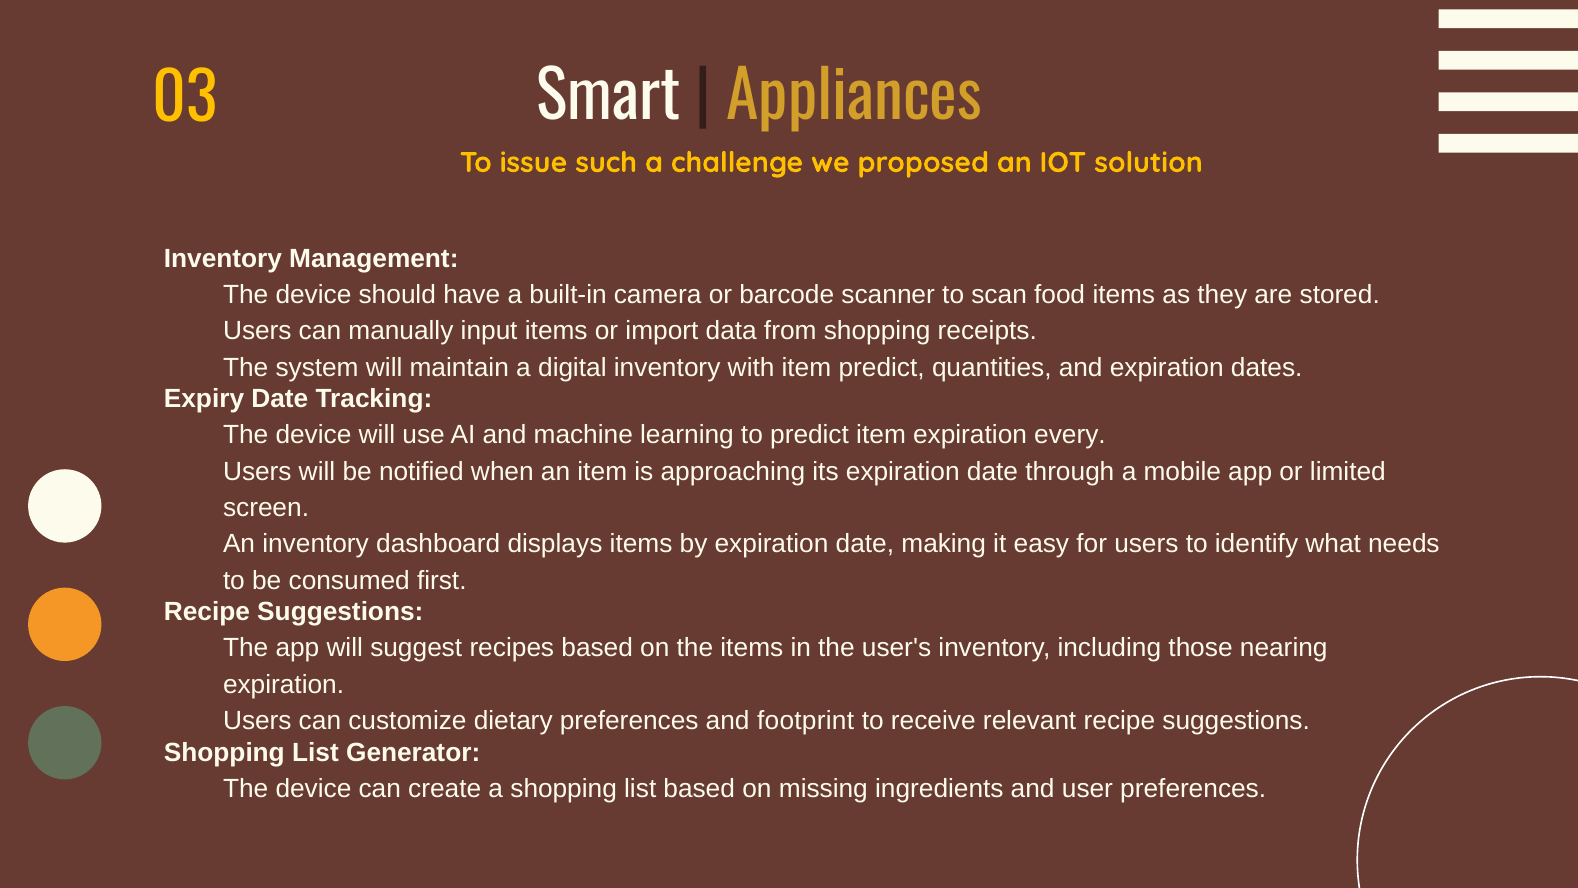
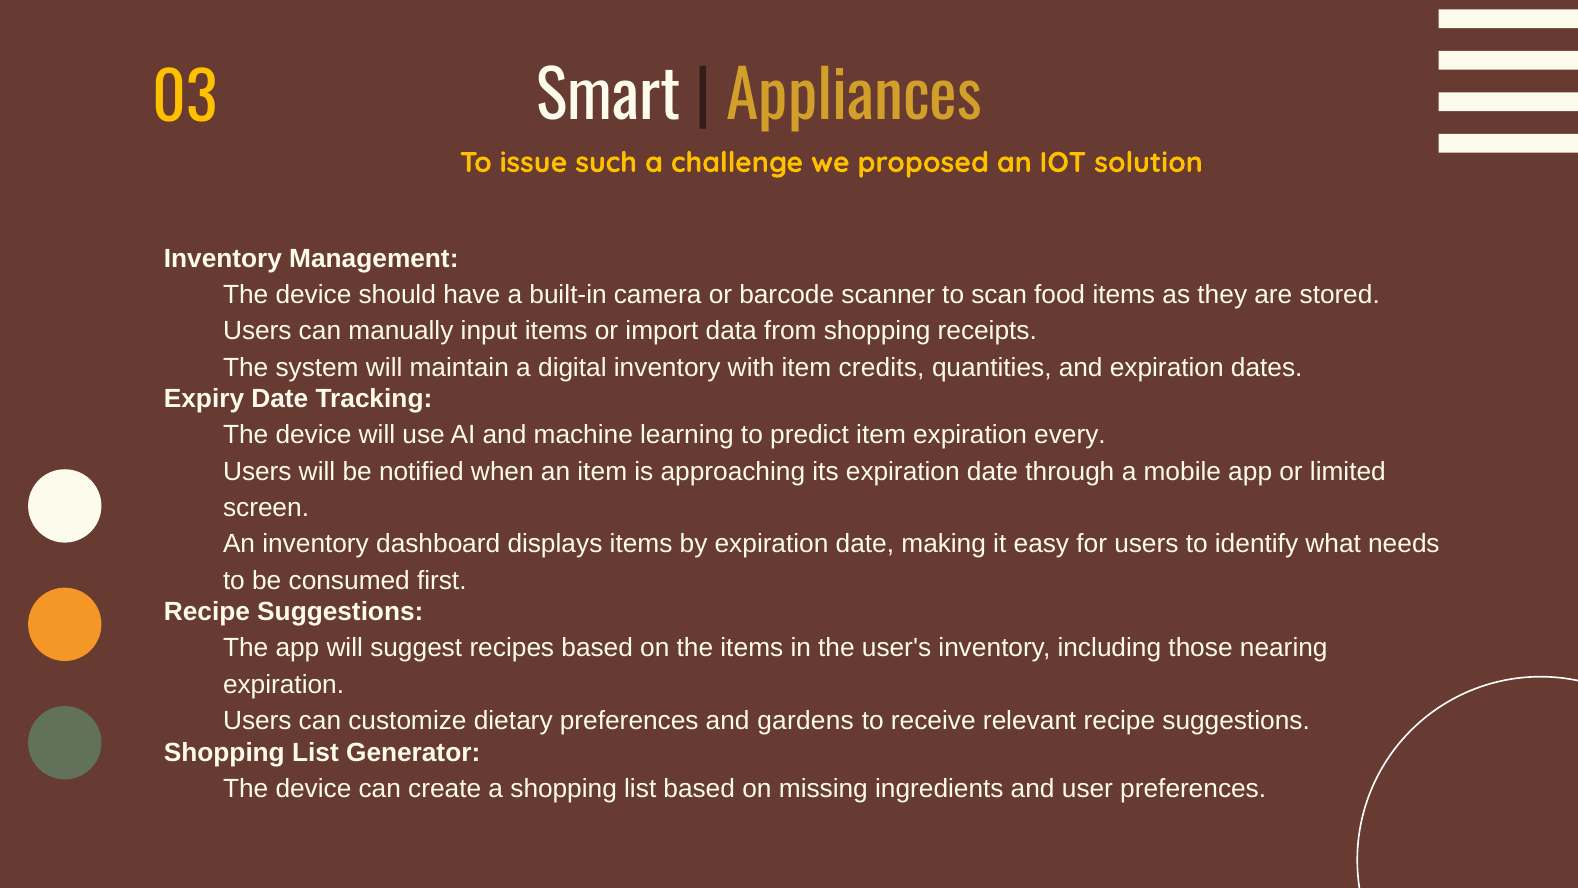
item predict: predict -> credits
footprint: footprint -> gardens
